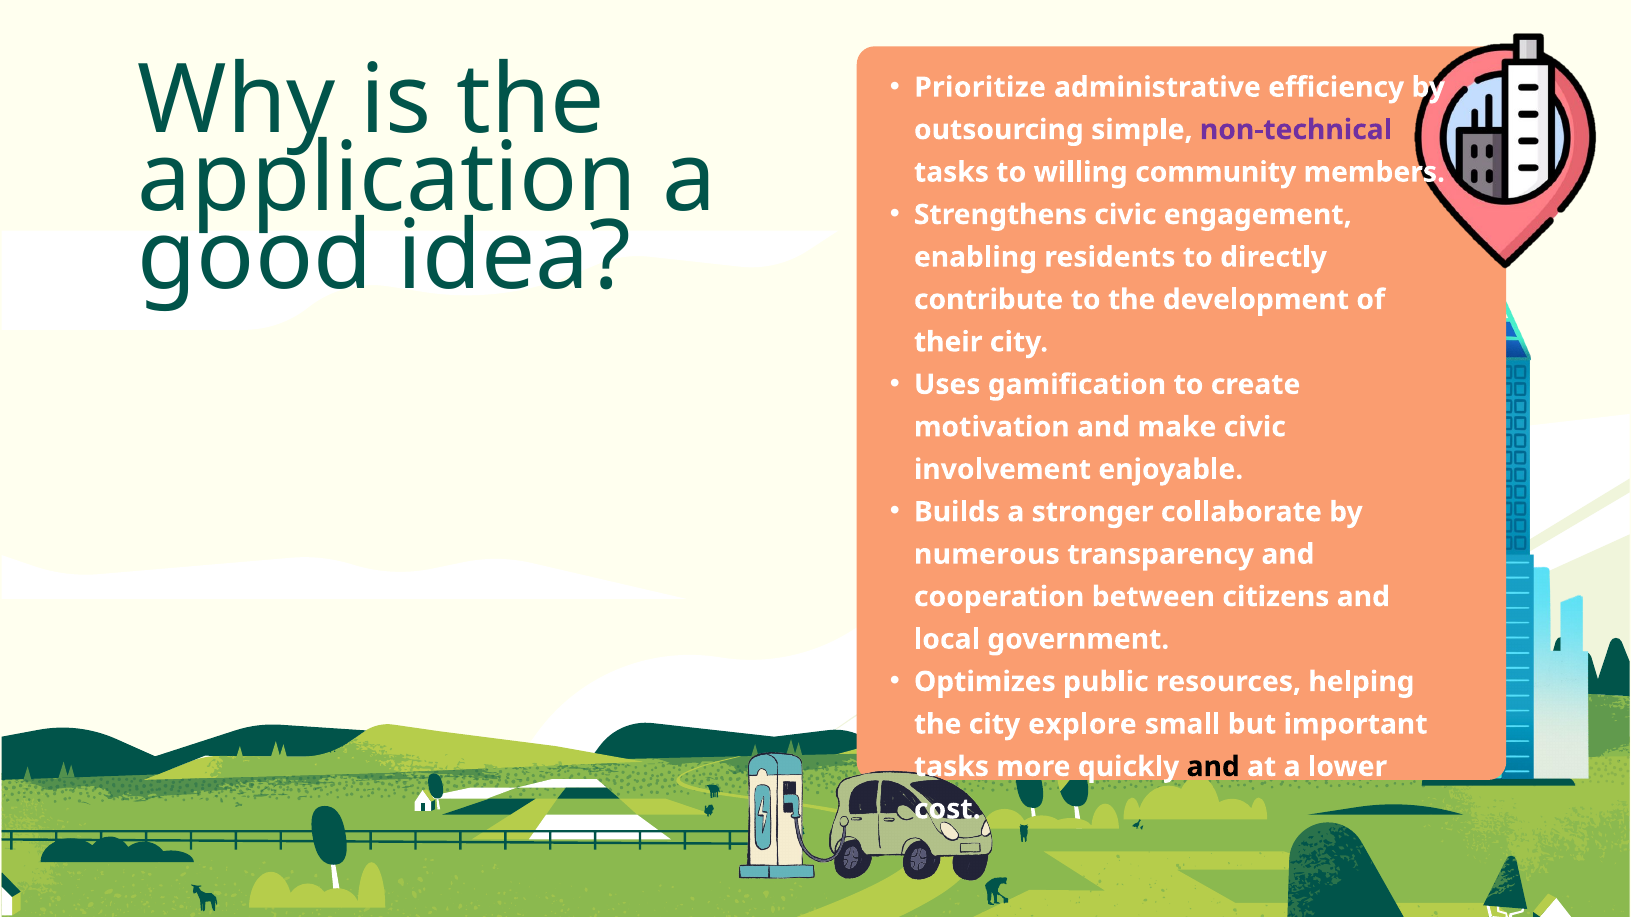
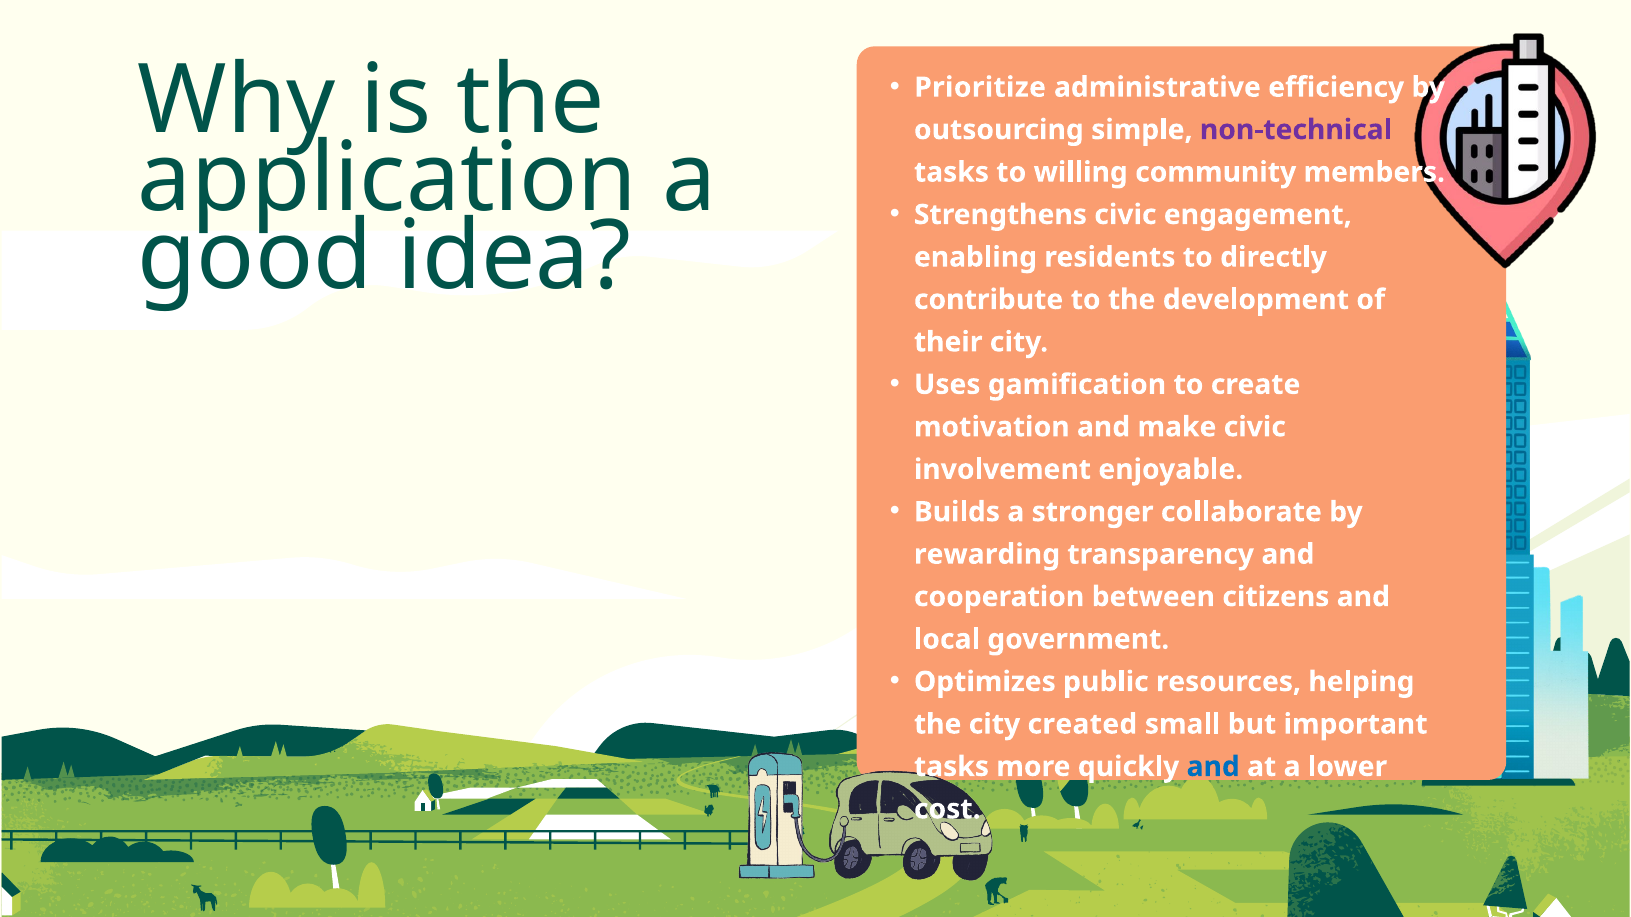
numerous: numerous -> rewarding
explore: explore -> created
and at (1213, 767) colour: black -> blue
